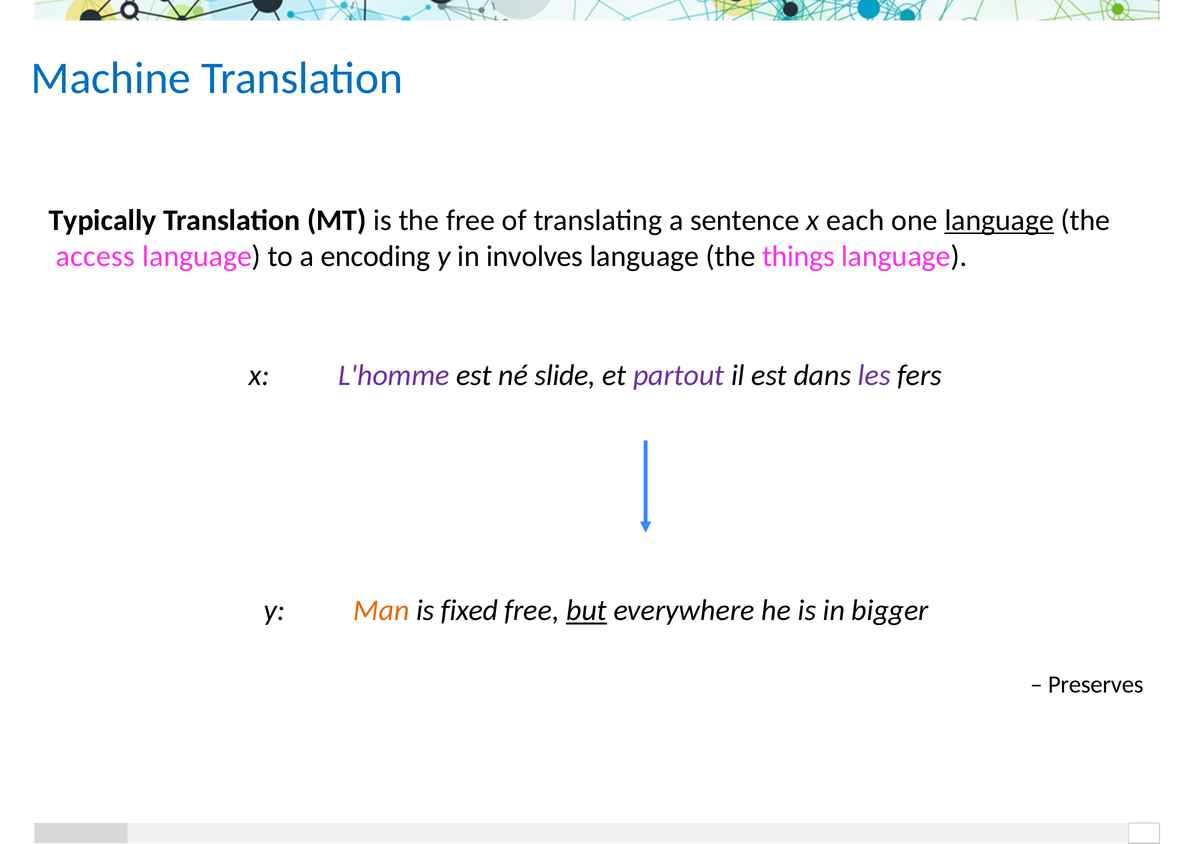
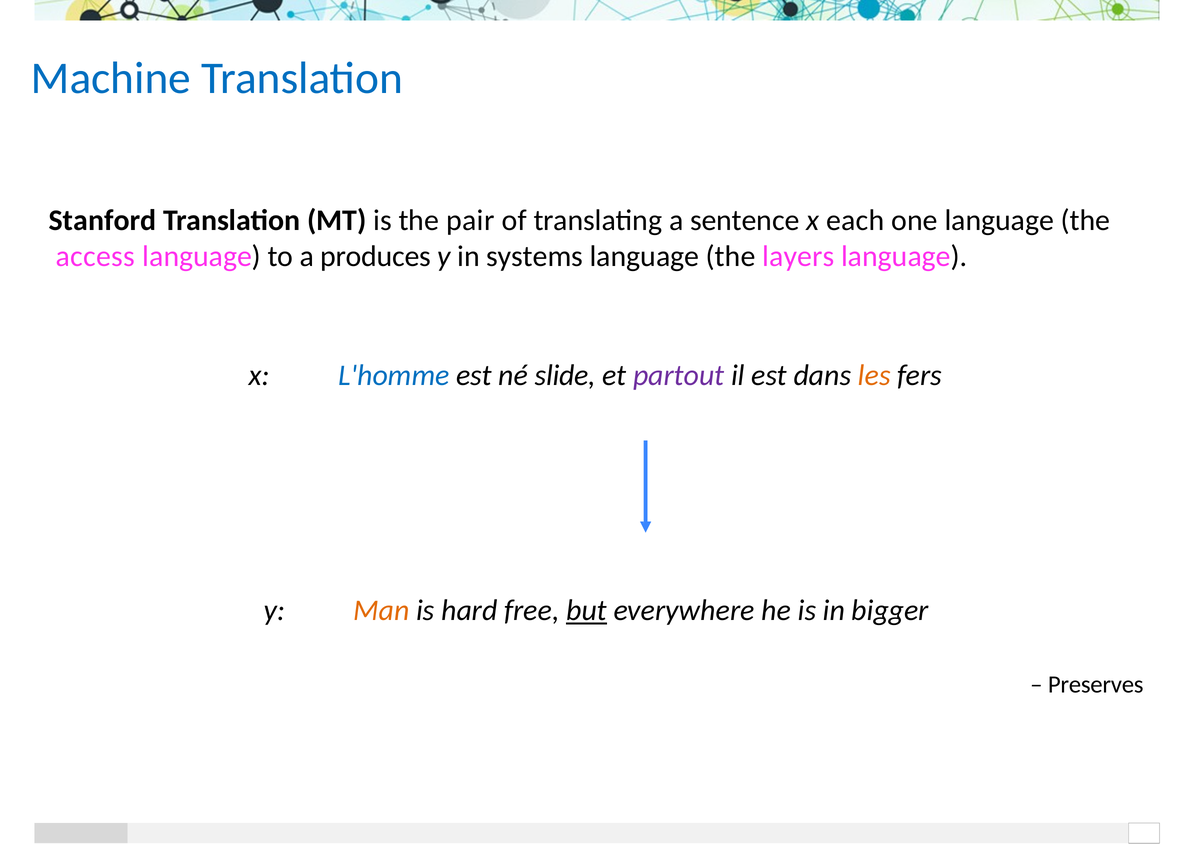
Typically: Typically -> Stanford
the free: free -> pair
language at (999, 220) underline: present -> none
encoding: encoding -> produces
involves: involves -> systems
things: things -> layers
L'homme colour: purple -> blue
les colour: purple -> orange
fixed: fixed -> hard
